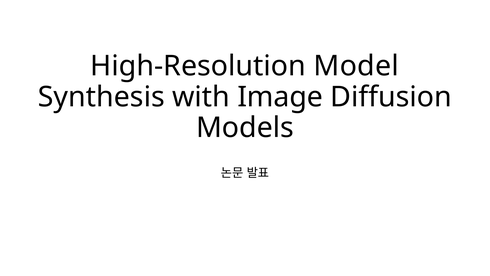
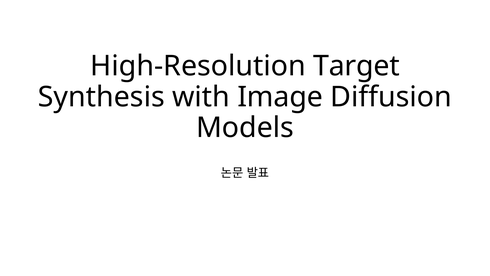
Model: Model -> Target
